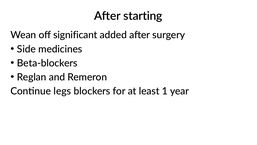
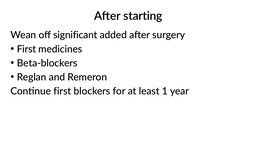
Side at (26, 49): Side -> First
Continue legs: legs -> first
